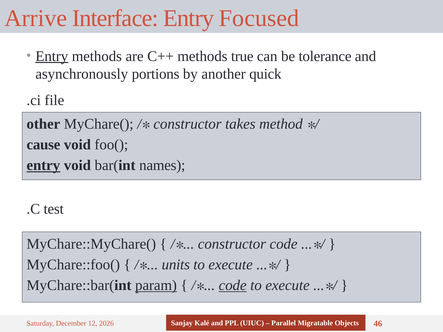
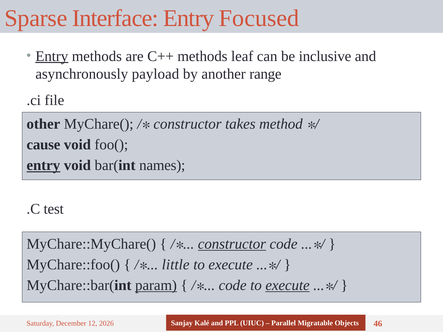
Arrive: Arrive -> Sparse
true: true -> leaf
tolerance: tolerance -> inclusive
portions: portions -> payload
quick: quick -> range
constructor at (232, 244) underline: none -> present
units: units -> little
code at (233, 286) underline: present -> none
execute at (288, 286) underline: none -> present
